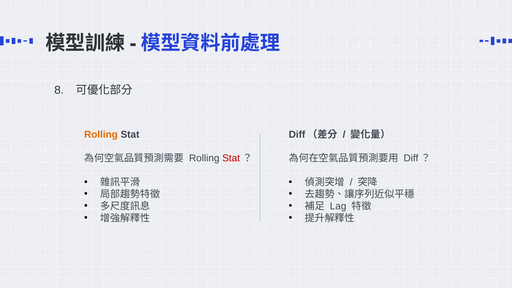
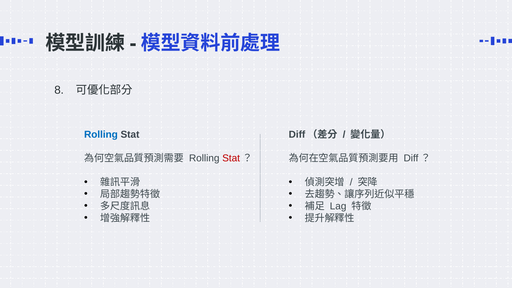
Rolling at (101, 134) colour: orange -> blue
